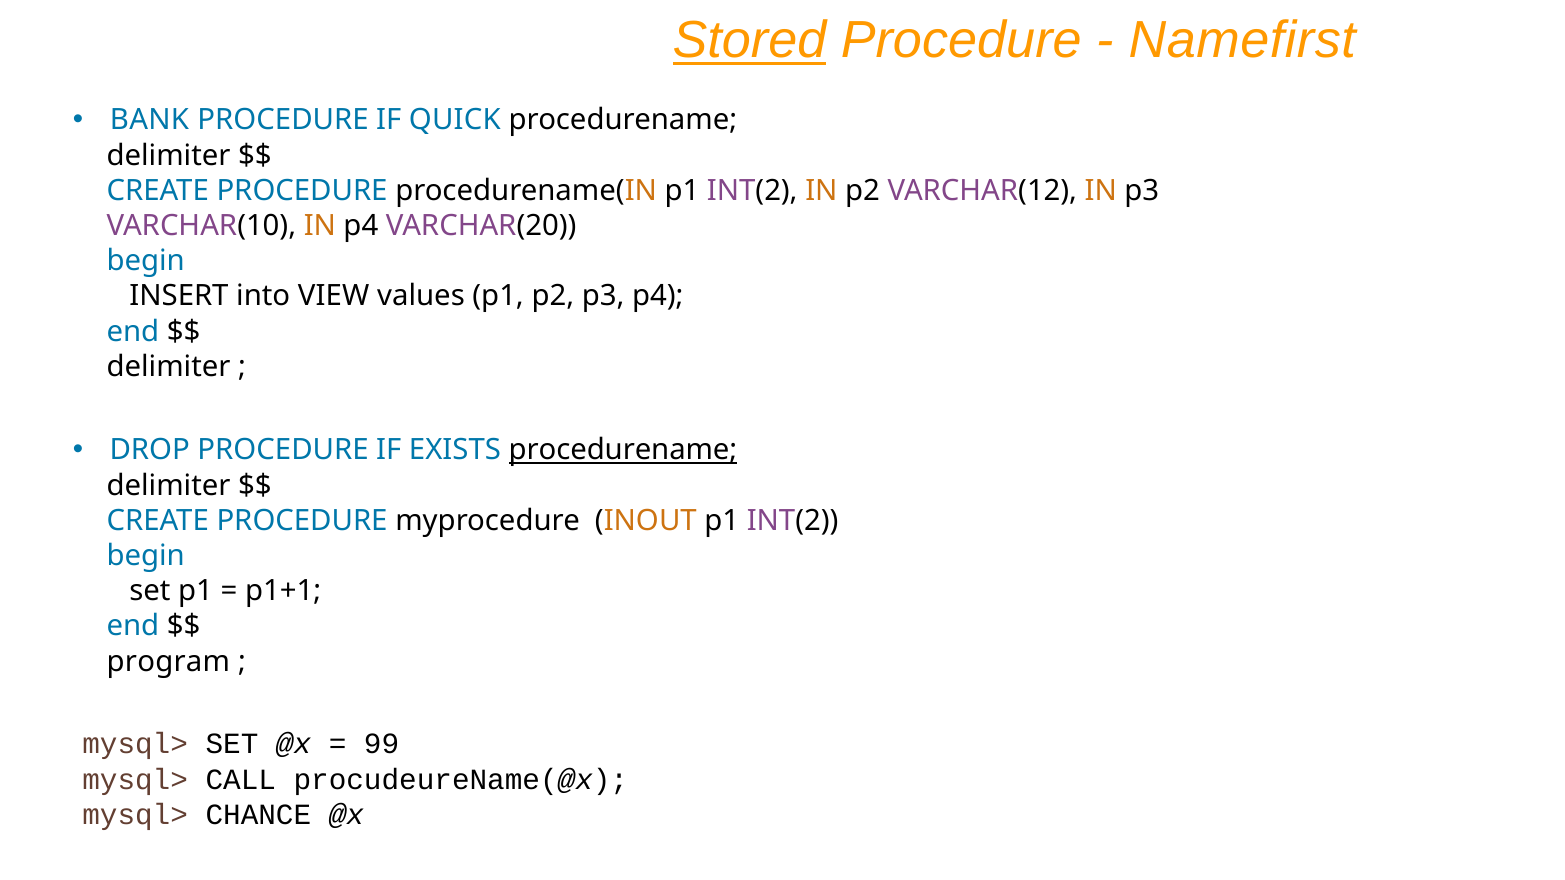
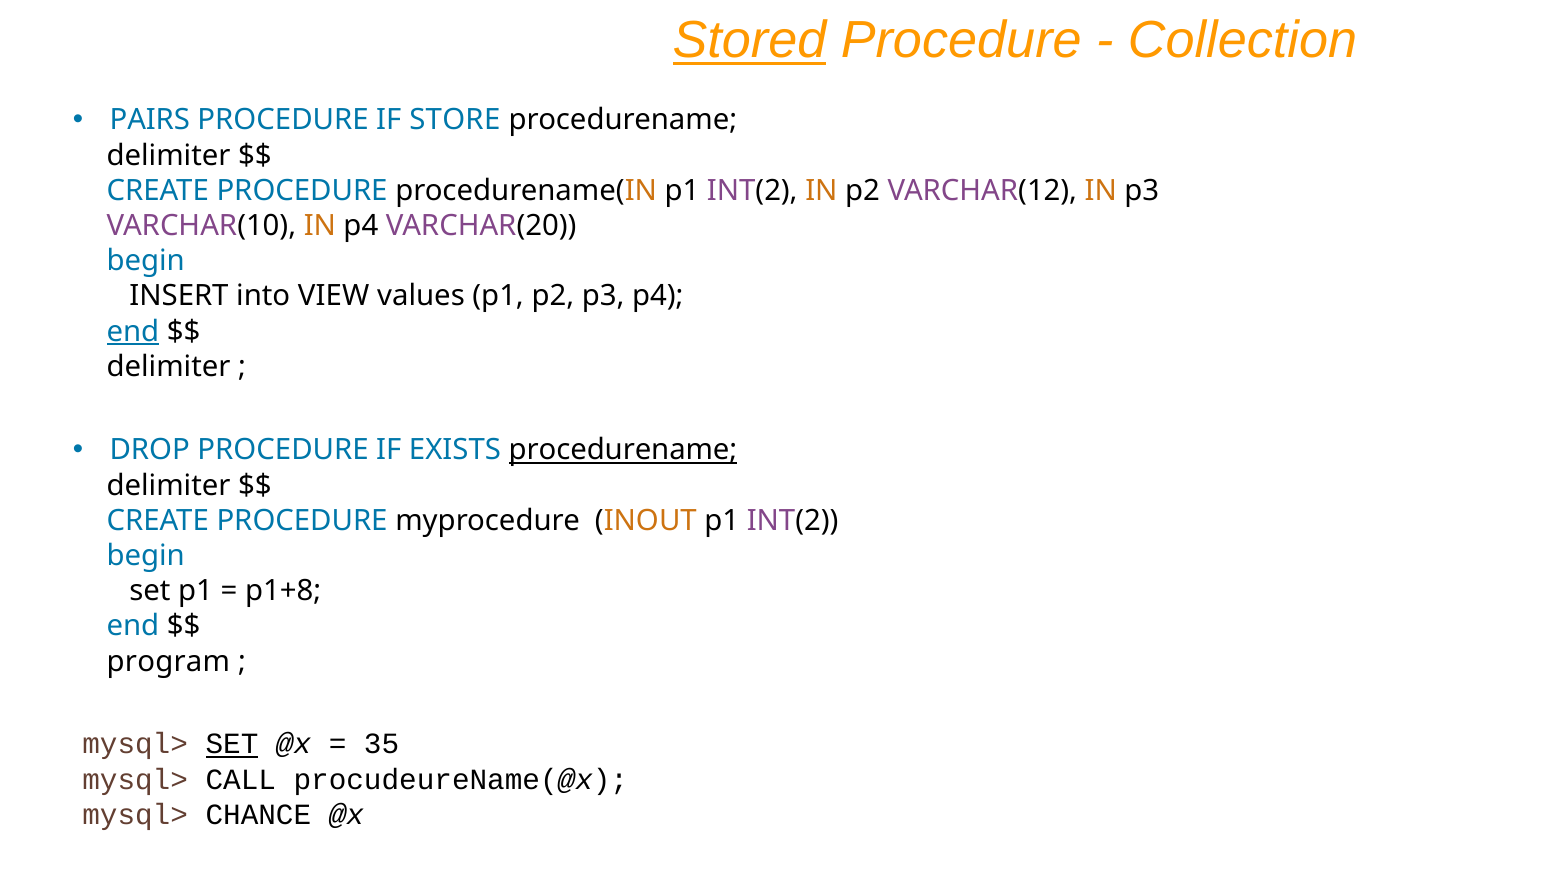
Namefirst: Namefirst -> Collection
BANK: BANK -> PAIRS
QUICK: QUICK -> STORE
end at (133, 332) underline: none -> present
p1+1: p1+1 -> p1+8
SET at (232, 744) underline: none -> present
99: 99 -> 35
